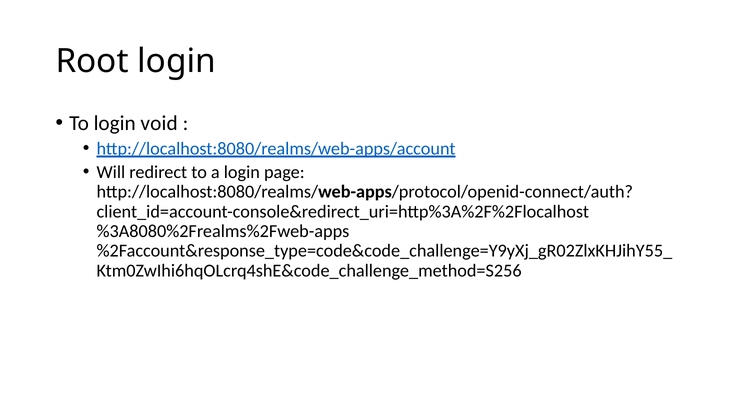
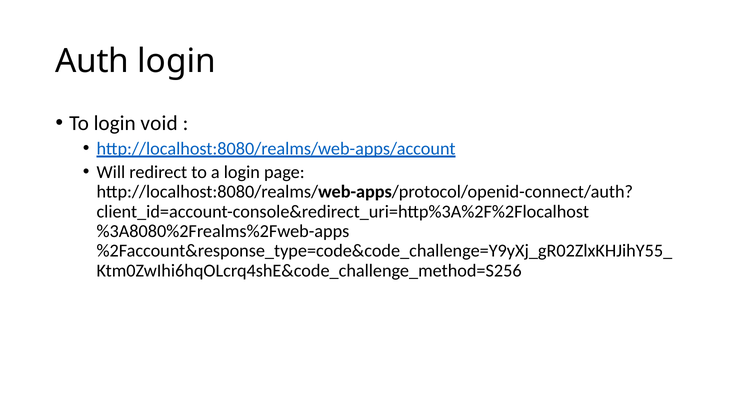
Root: Root -> Auth
